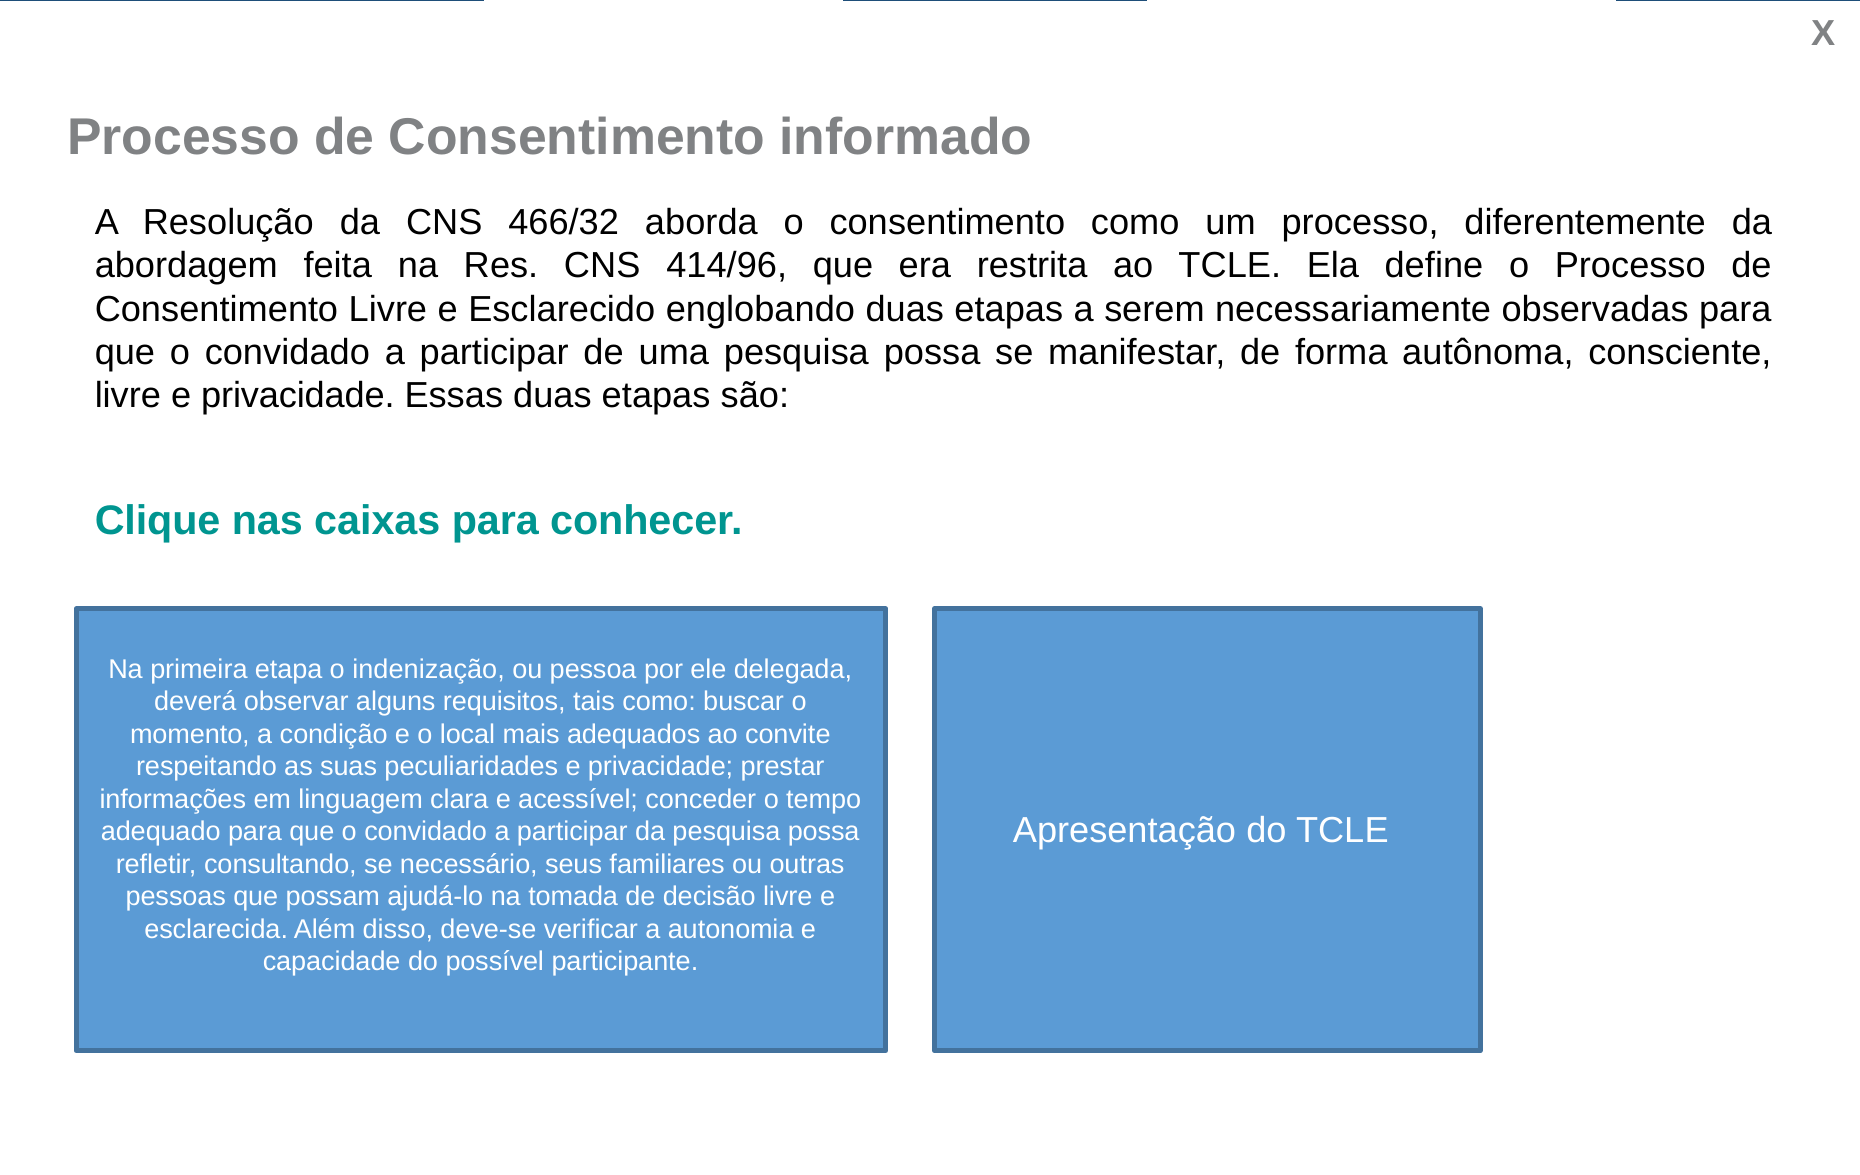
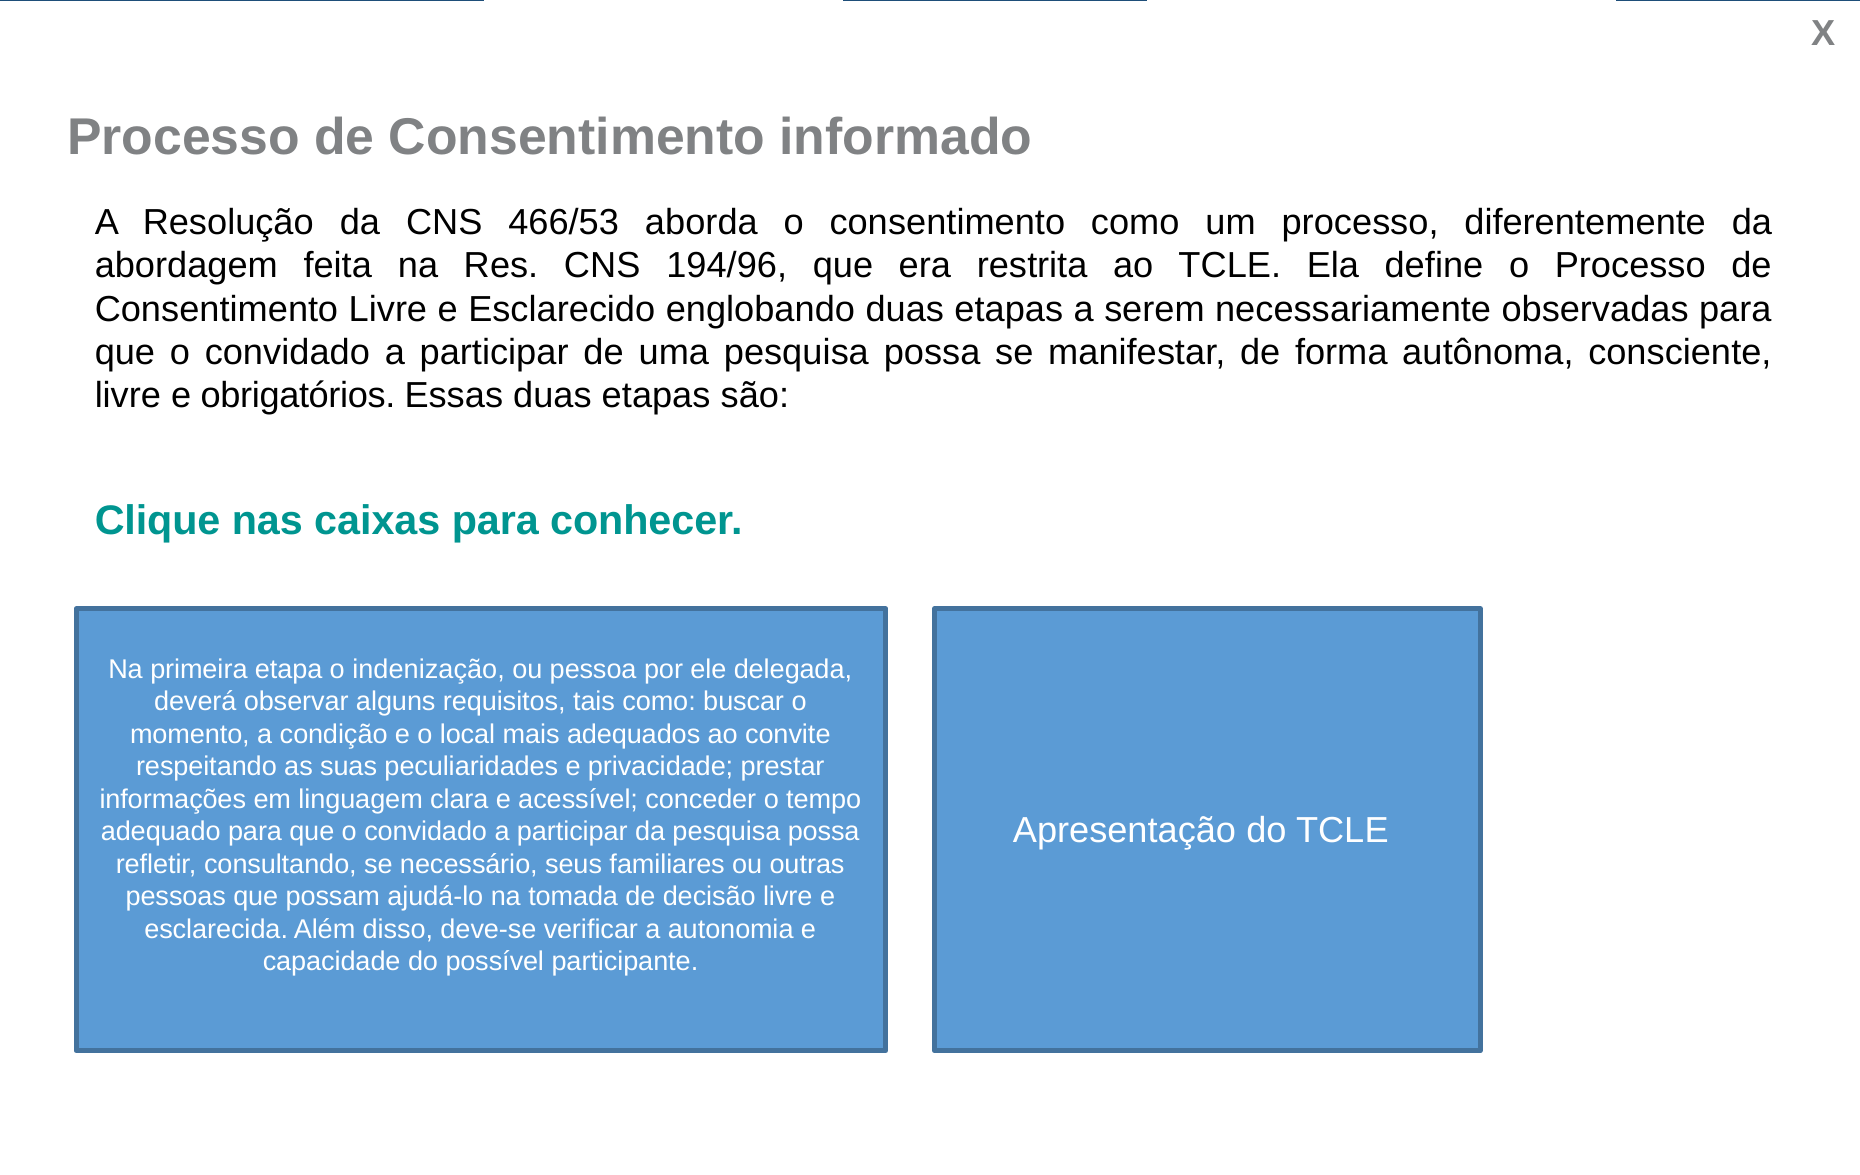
466/32: 466/32 -> 466/53
414/96: 414/96 -> 194/96
livre e privacidade: privacidade -> obrigatórios
